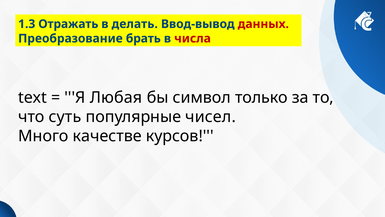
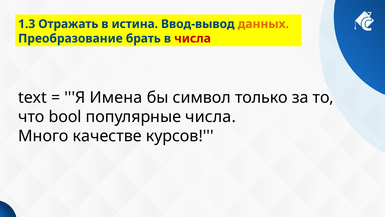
делать: делать -> истина
данных colour: red -> orange
Любая: Любая -> Имена
суть: суть -> bool
популярные чисел: чисел -> числа
